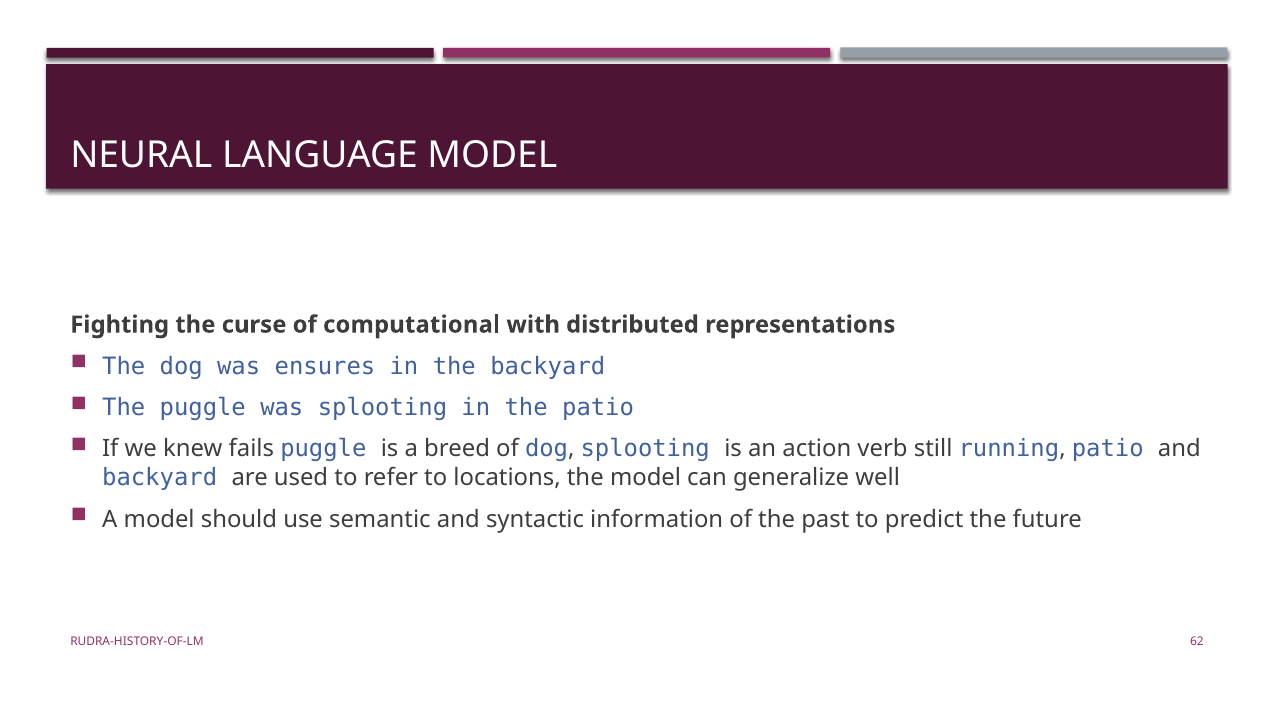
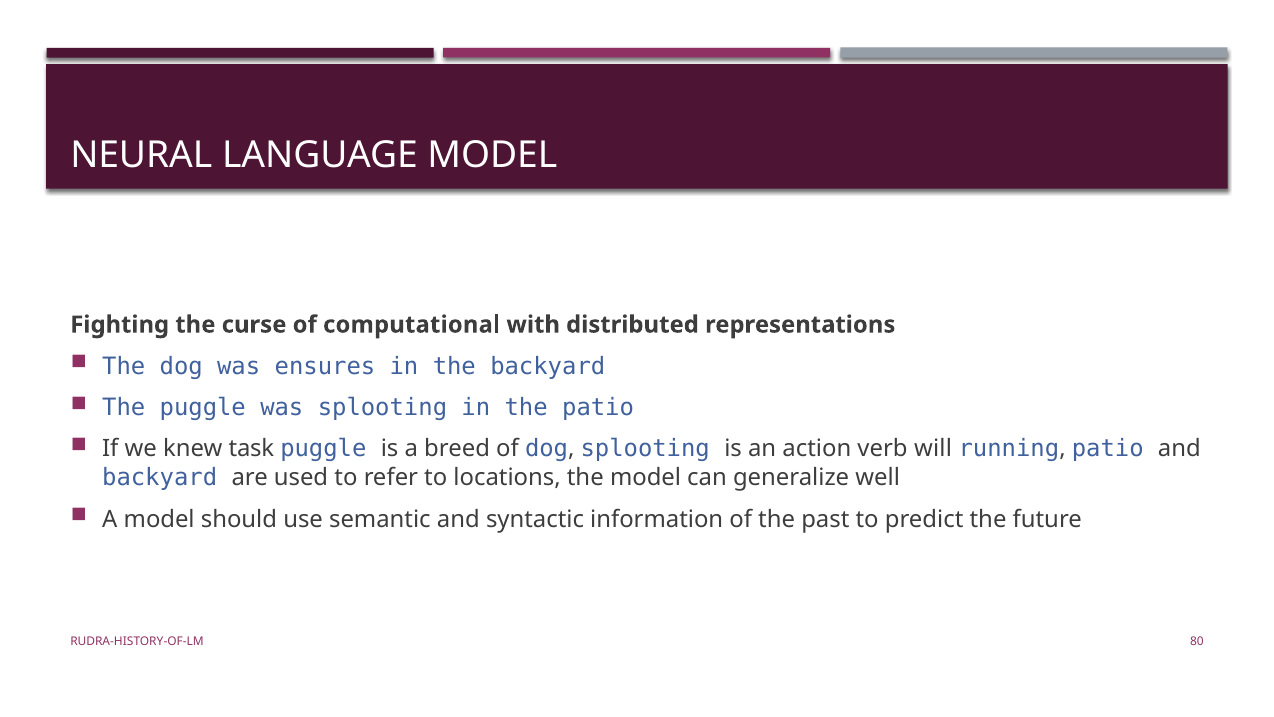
fails: fails -> task
still: still -> will
62: 62 -> 80
